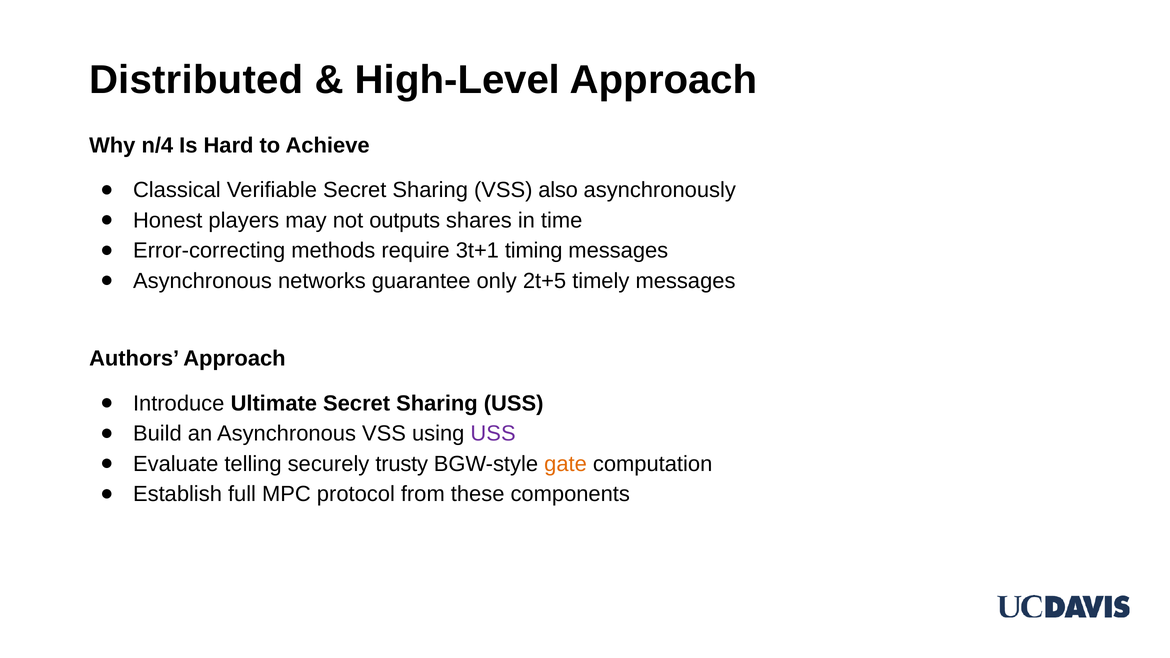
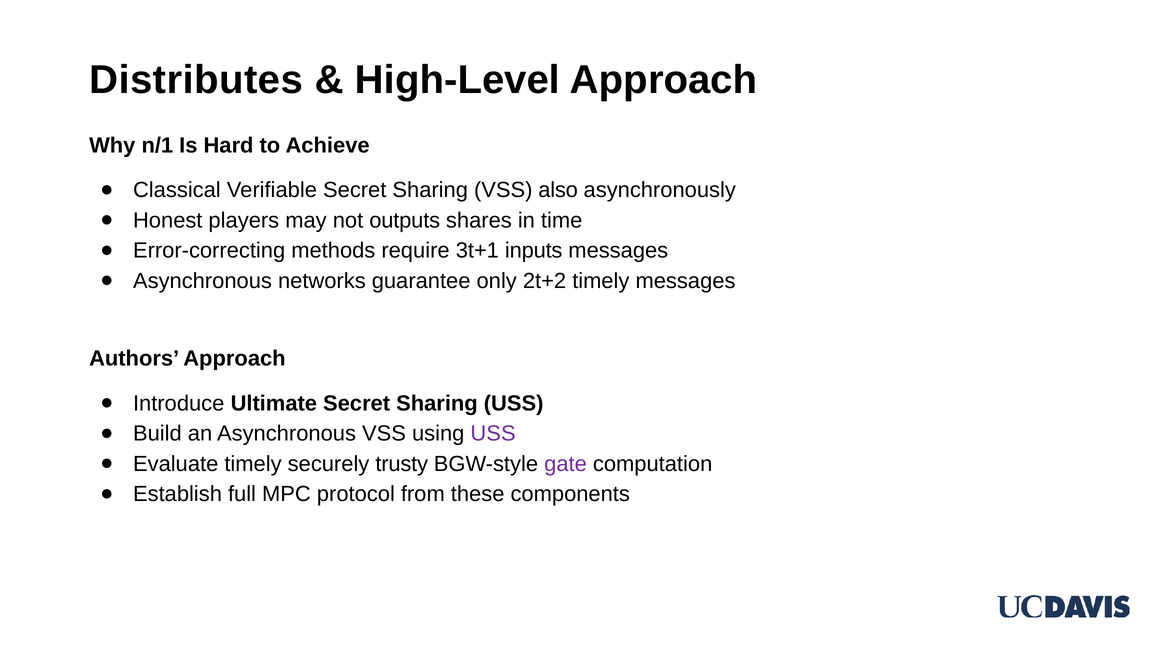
Distributed: Distributed -> Distributes
n/4: n/4 -> n/1
timing: timing -> inputs
2t+5: 2t+5 -> 2t+2
Evaluate telling: telling -> timely
gate colour: orange -> purple
